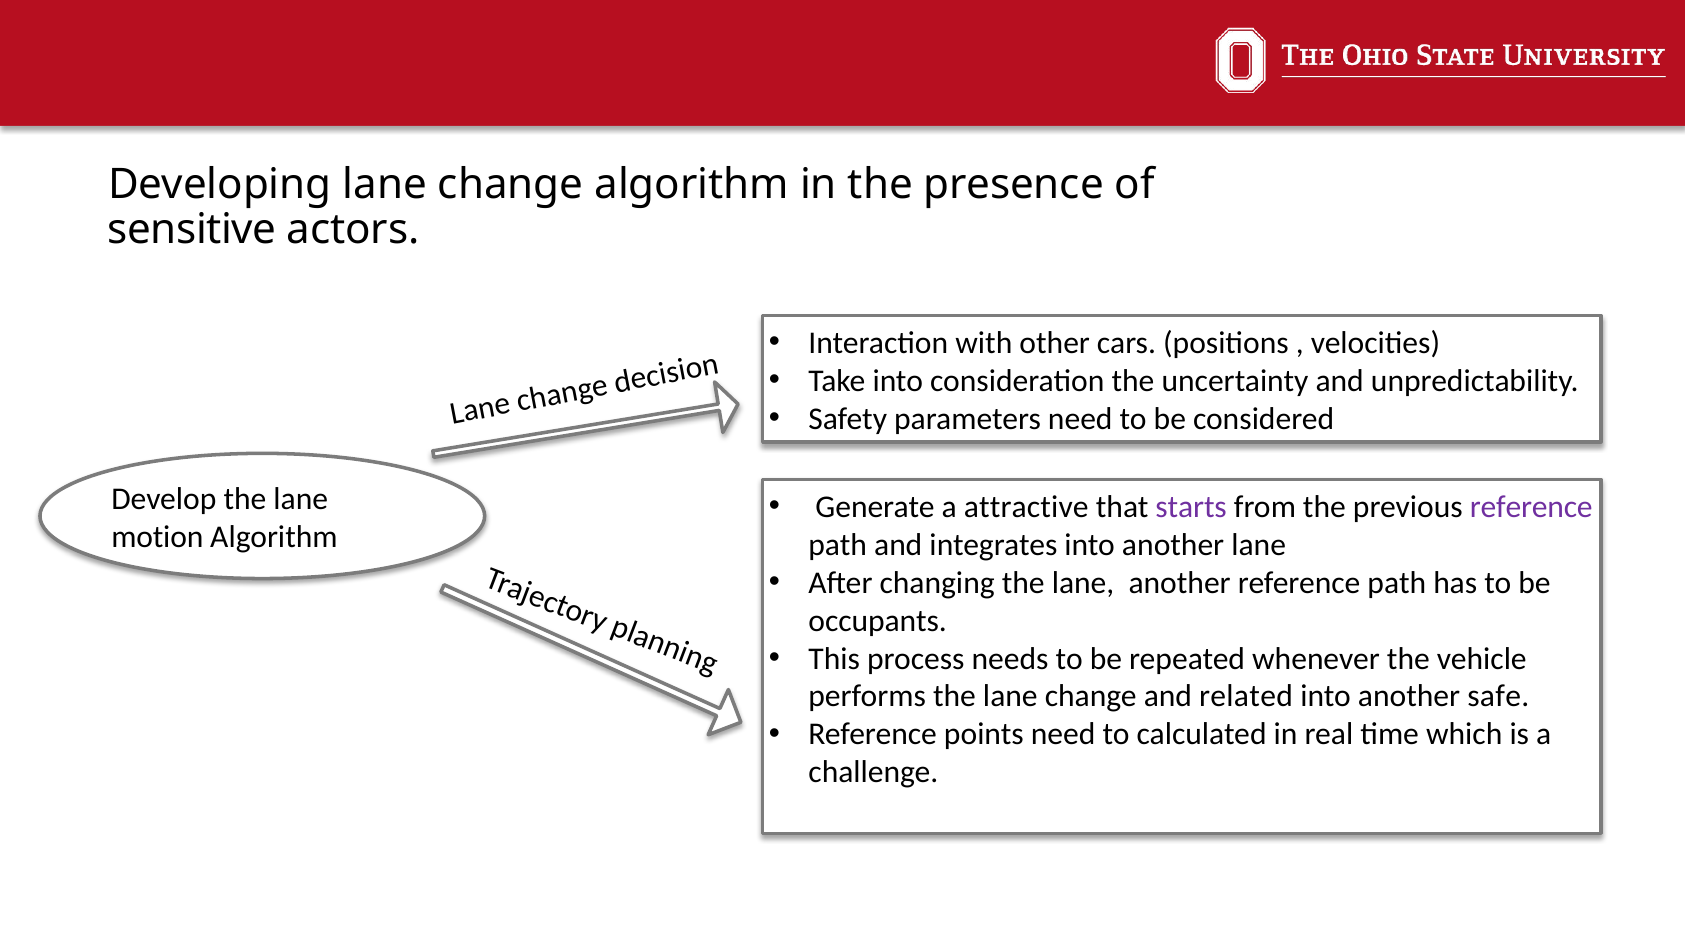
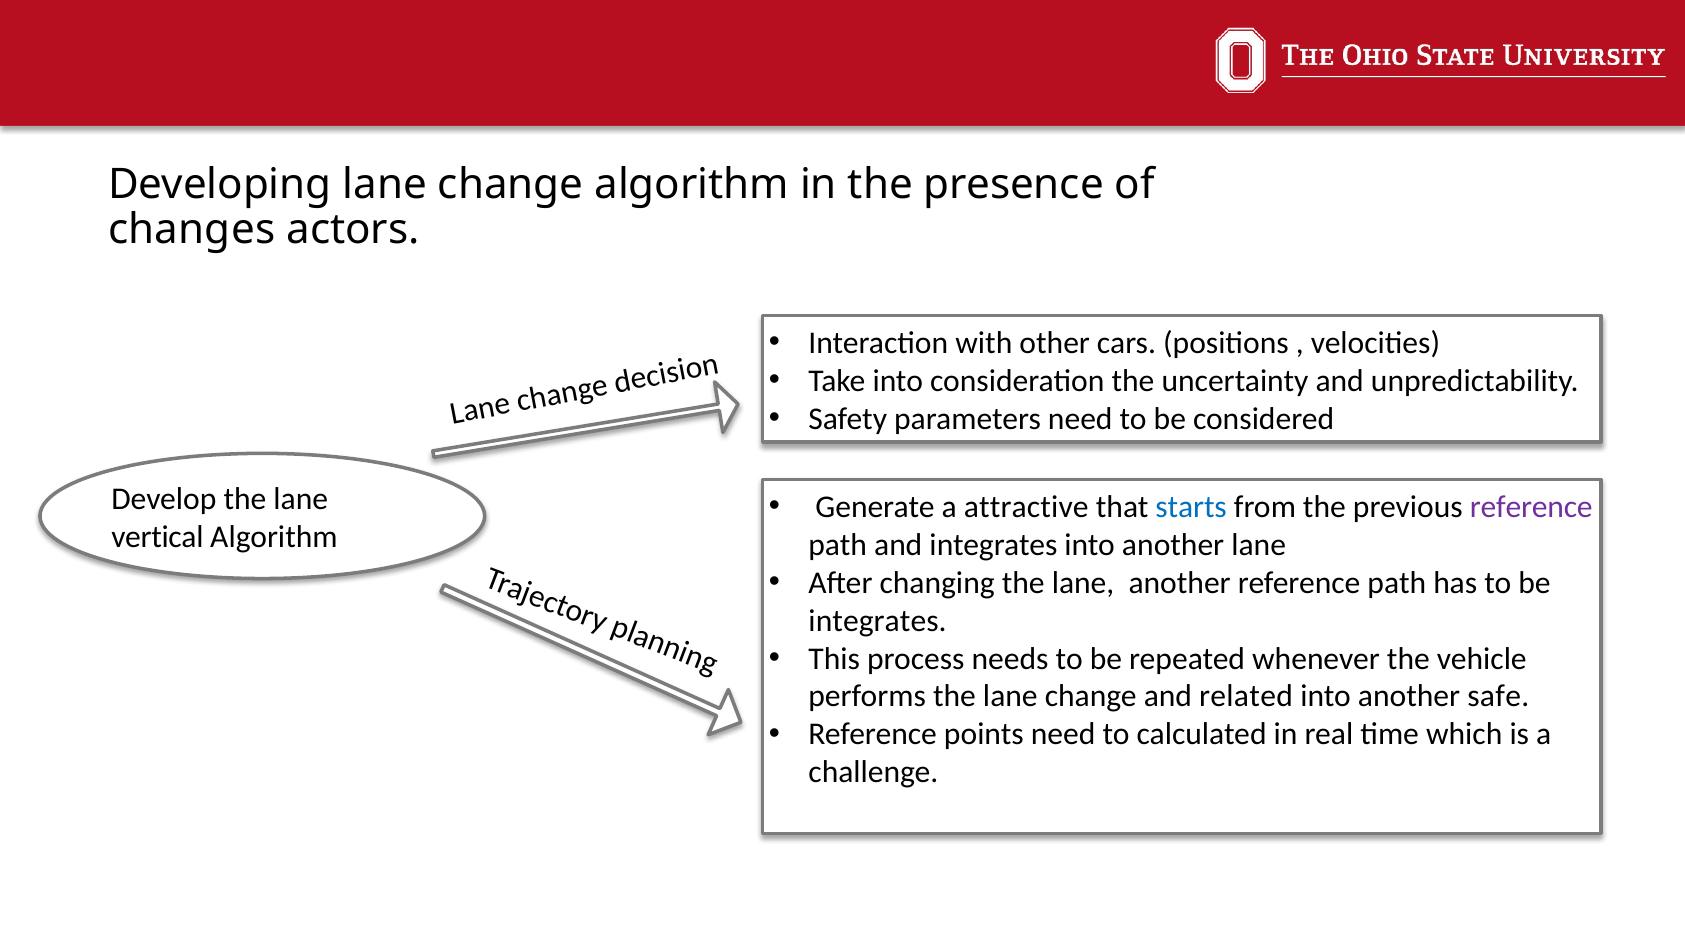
sensitive: sensitive -> changes
starts colour: purple -> blue
motion: motion -> vertical
occupants at (878, 621): occupants -> integrates
